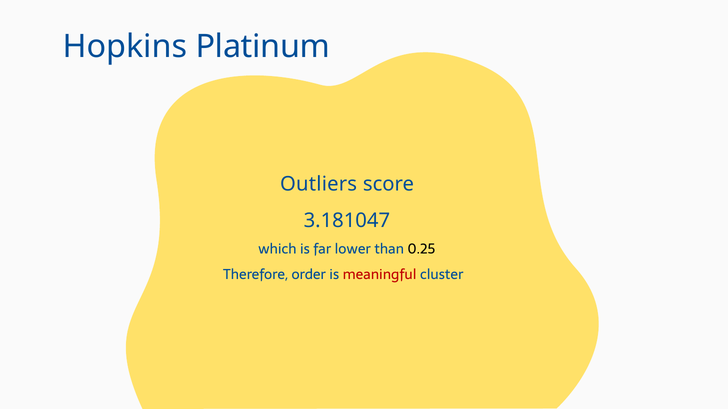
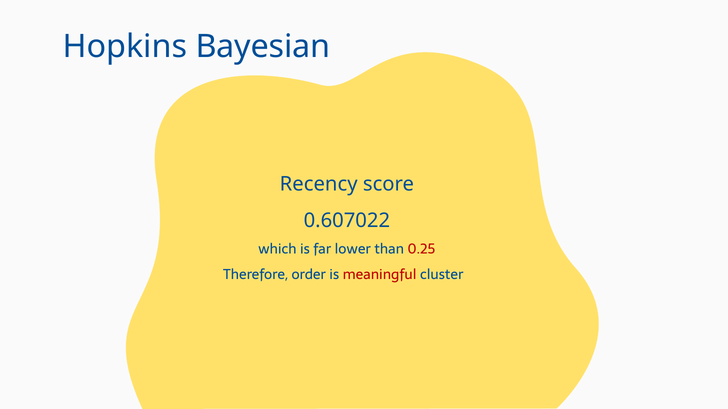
Platinum: Platinum -> Bayesian
Outliers: Outliers -> Recency
3.181047: 3.181047 -> 0.607022
0.25 colour: black -> red
